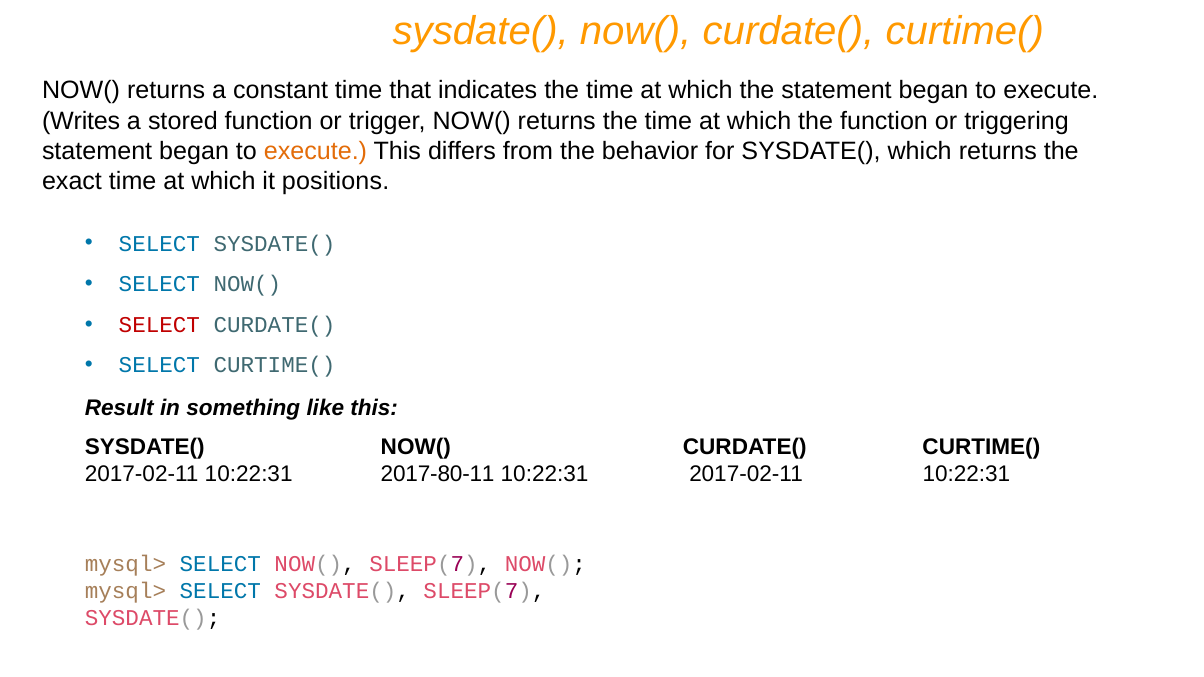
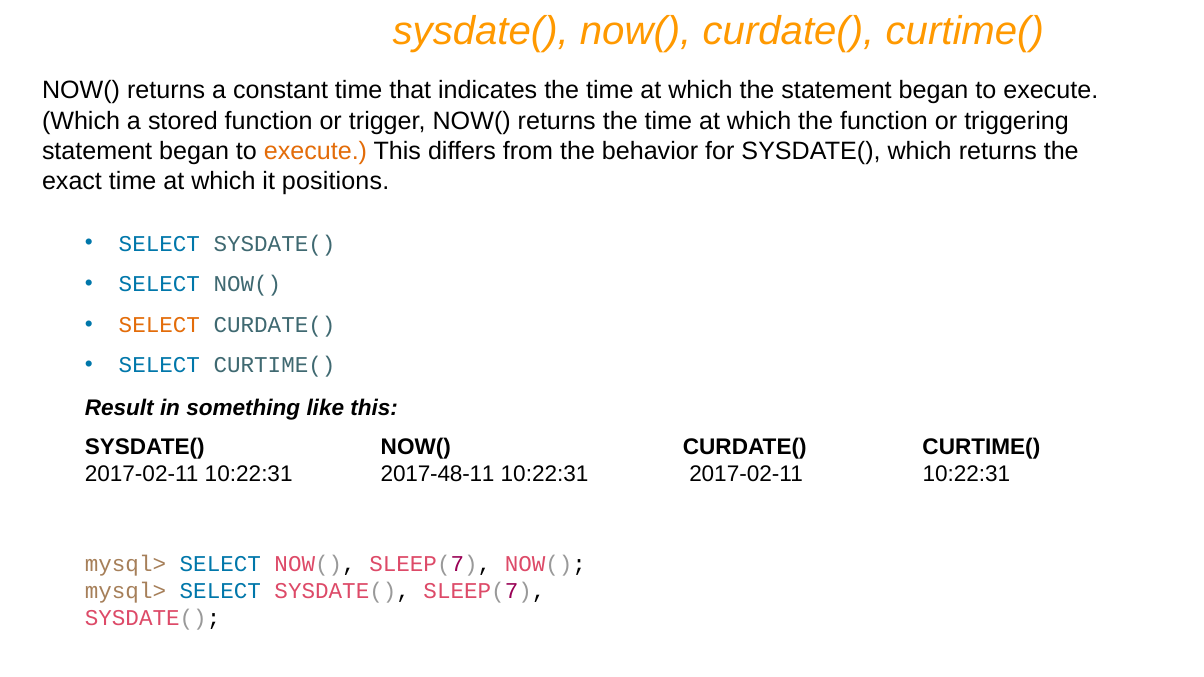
Writes at (81, 121): Writes -> Which
SELECT at (159, 325) colour: red -> orange
2017-80-11: 2017-80-11 -> 2017-48-11
